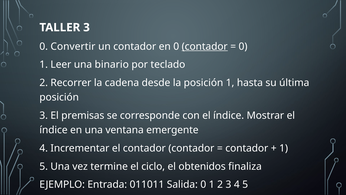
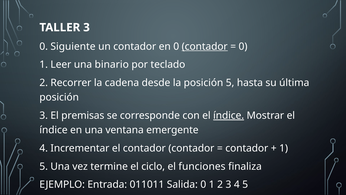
Convertir: Convertir -> Siguiente
posición 1: 1 -> 5
índice at (229, 115) underline: none -> present
obtenidos: obtenidos -> funciones
